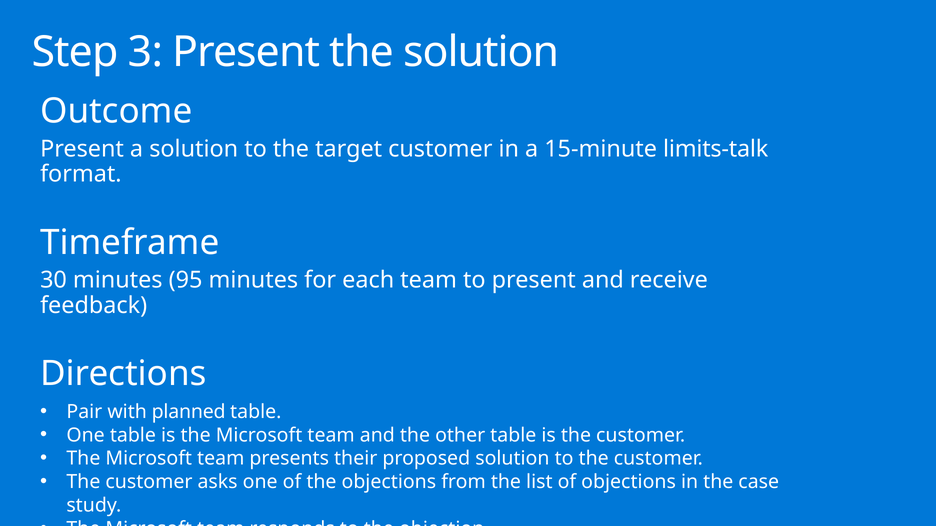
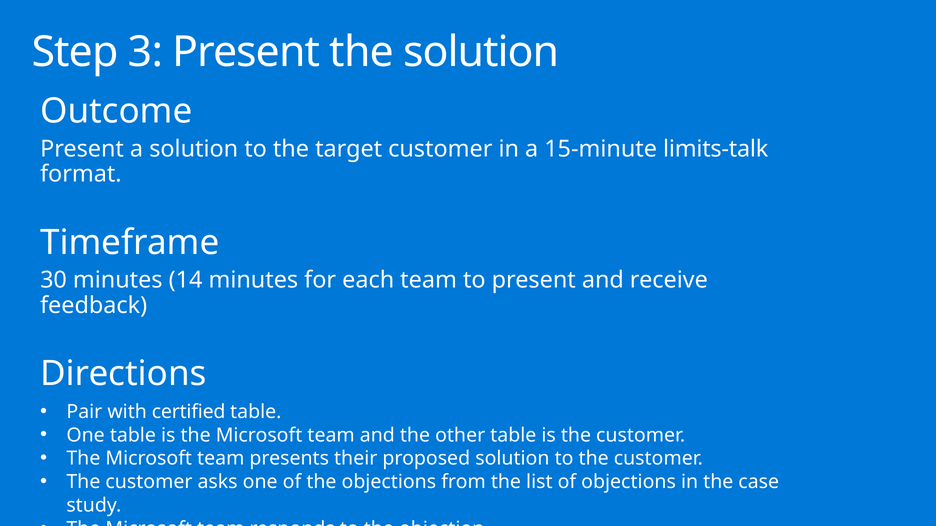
95: 95 -> 14
planned: planned -> certified
